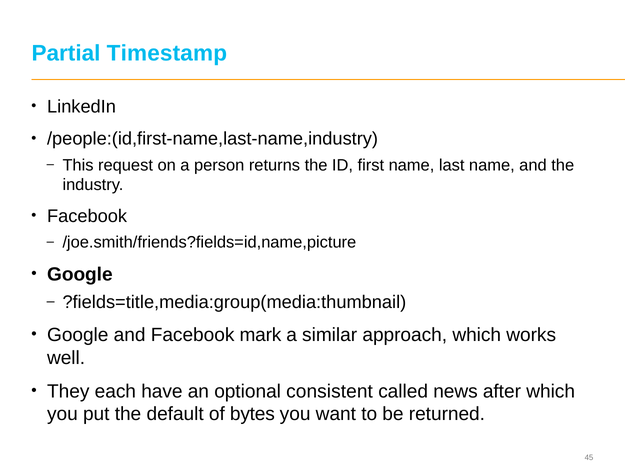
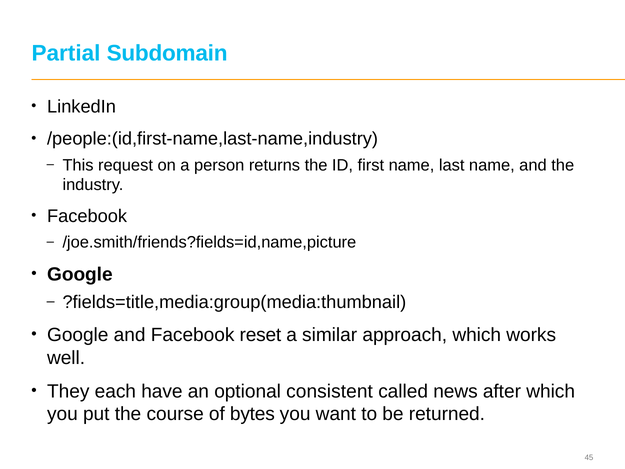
Timestamp: Timestamp -> Subdomain
mark: mark -> reset
default: default -> course
